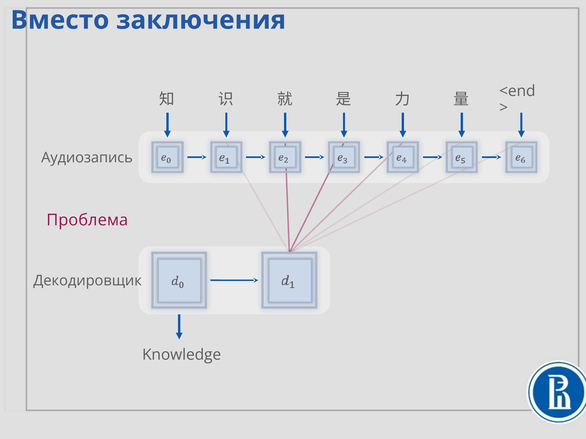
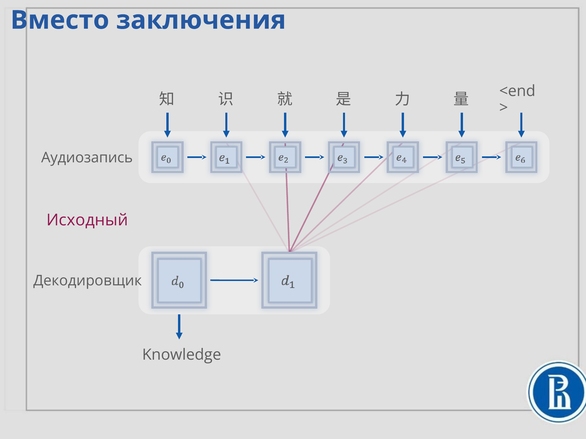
Проблема: Проблема -> Исходный
